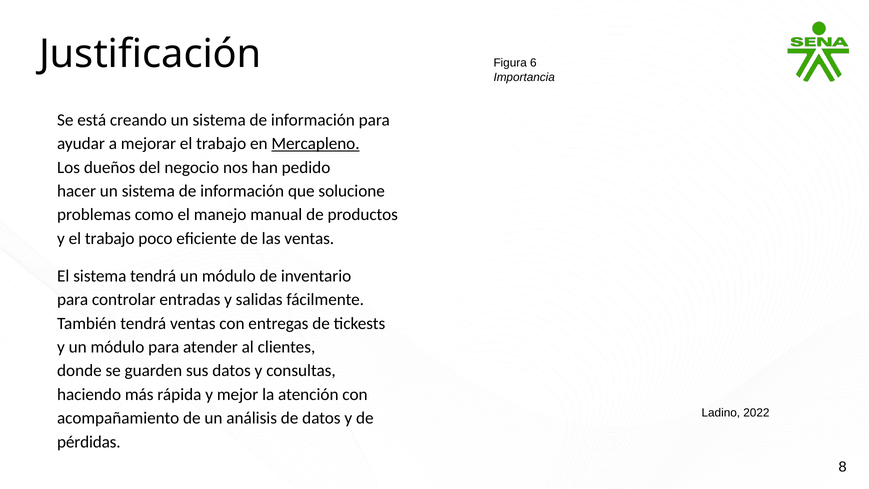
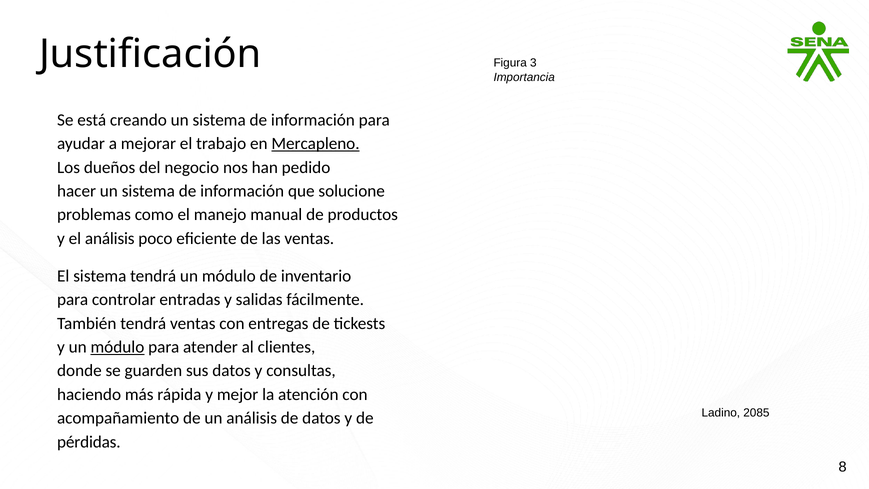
6: 6 -> 3
y el trabajo: trabajo -> análisis
módulo at (117, 347) underline: none -> present
2022: 2022 -> 2085
